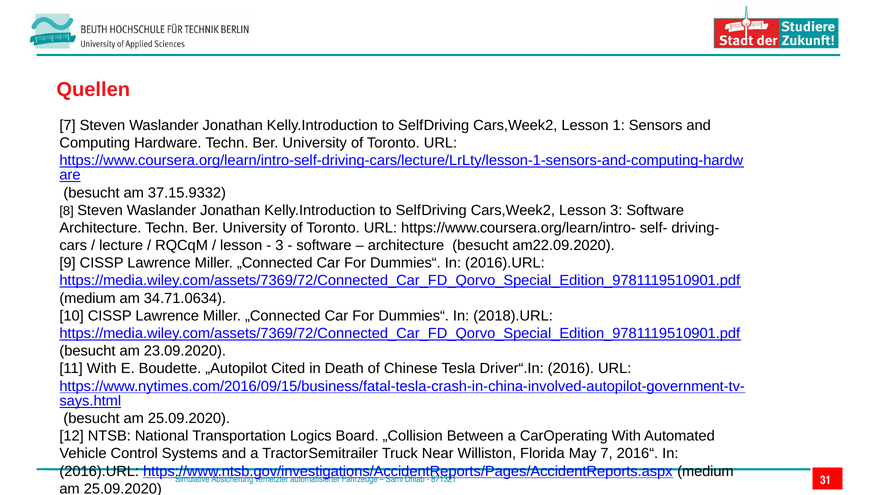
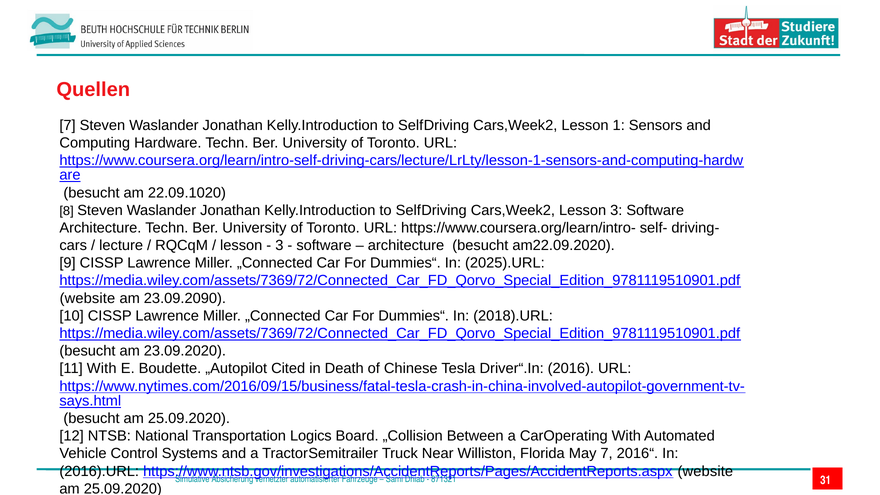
37.15.9332: 37.15.9332 -> 22.09.1020
Dummies“ In 2016).URL: 2016).URL -> 2025).URL
medium at (88, 298): medium -> website
34.71.0634: 34.71.0634 -> 23.09.2090
medium at (705, 471): medium -> website
